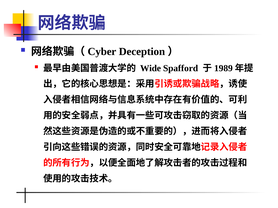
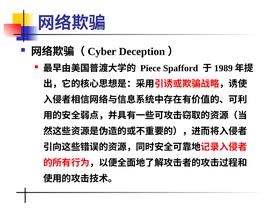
Wide: Wide -> Piece
